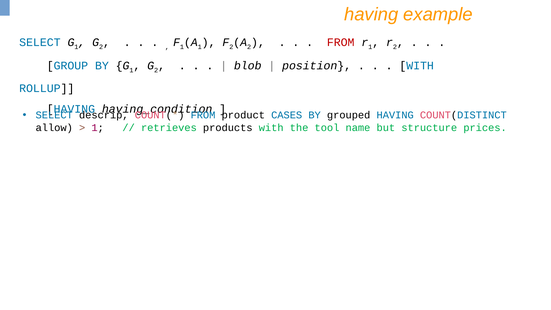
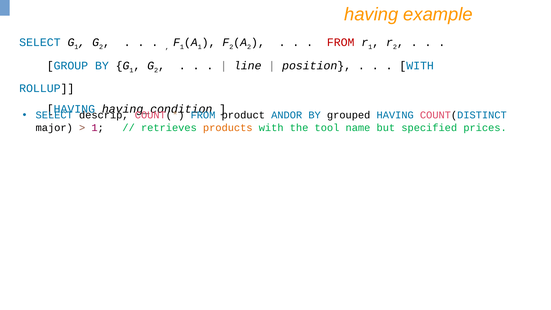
blob: blob -> line
CASES: CASES -> ANDOR
allow: allow -> major
products colour: black -> orange
structure: structure -> specified
